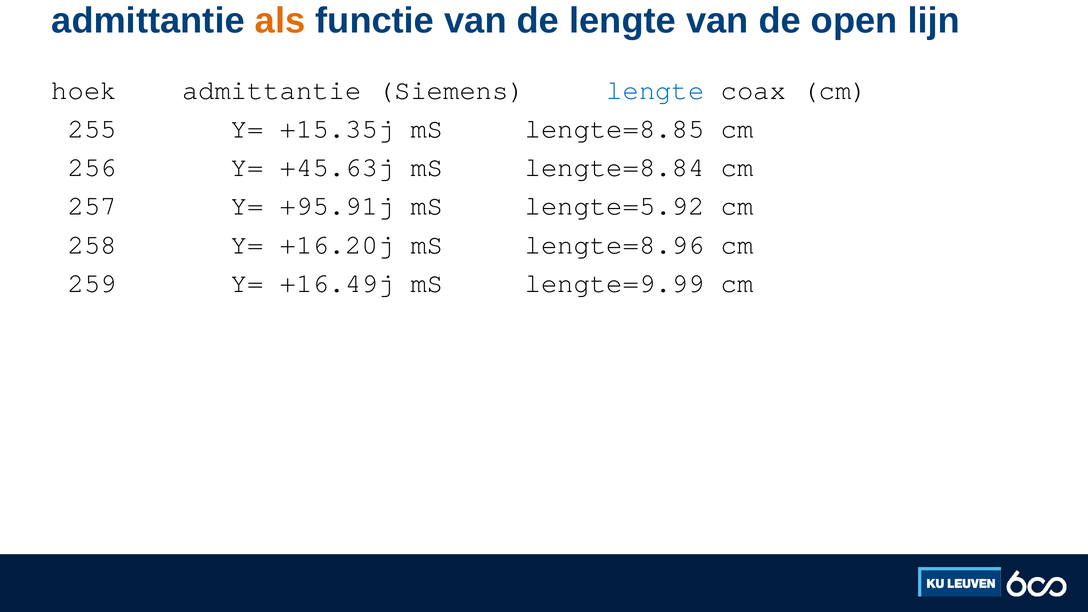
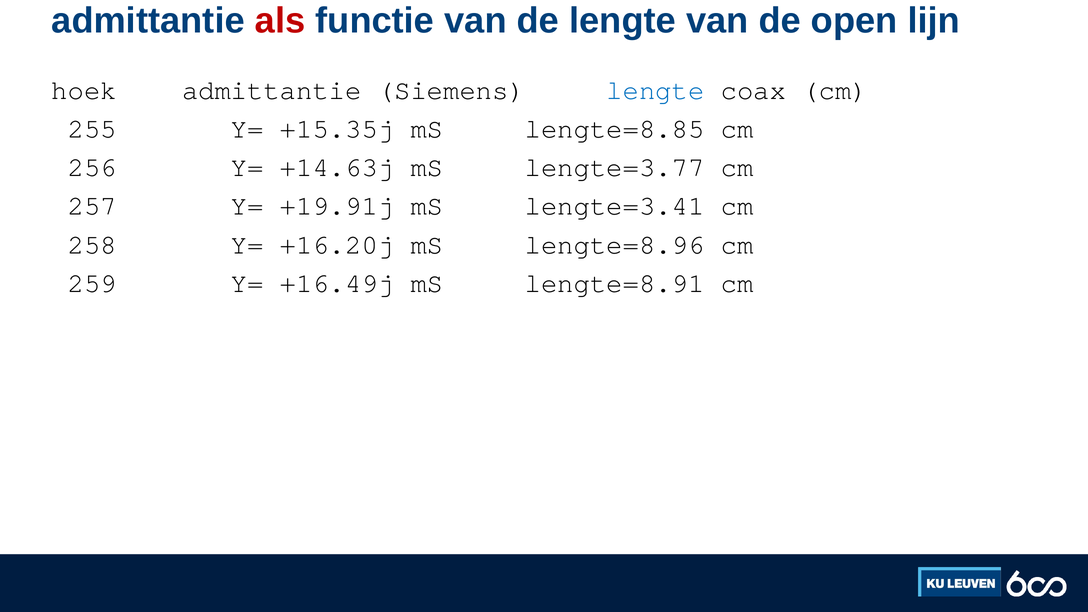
als colour: orange -> red
+45.63j: +45.63j -> +14.63j
lengte=8.84: lengte=8.84 -> lengte=3.77
+95.91j: +95.91j -> +19.91j
lengte=5.92: lengte=5.92 -> lengte=3.41
lengte=9.99: lengte=9.99 -> lengte=8.91
